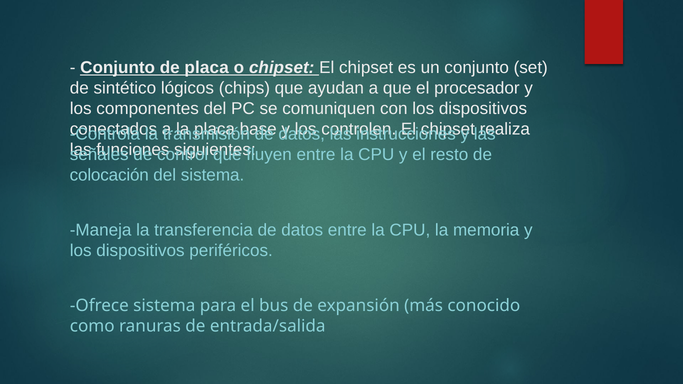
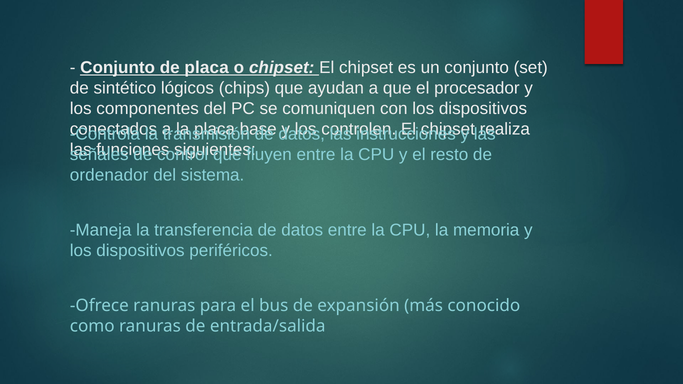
colocación: colocación -> ordenador
Ofrece sistema: sistema -> ranuras
